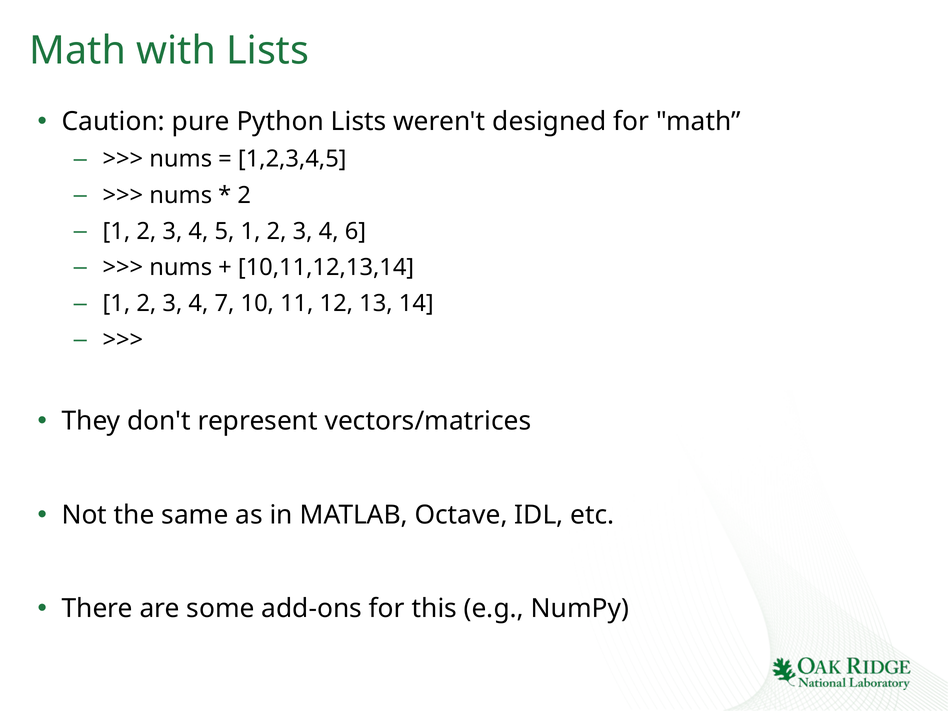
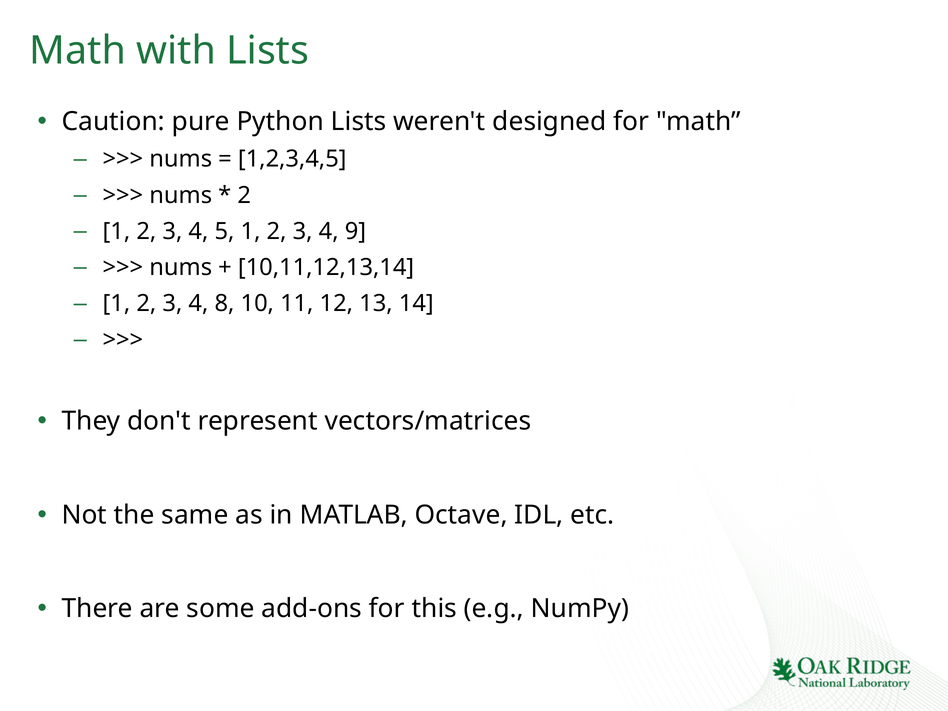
6: 6 -> 9
7: 7 -> 8
